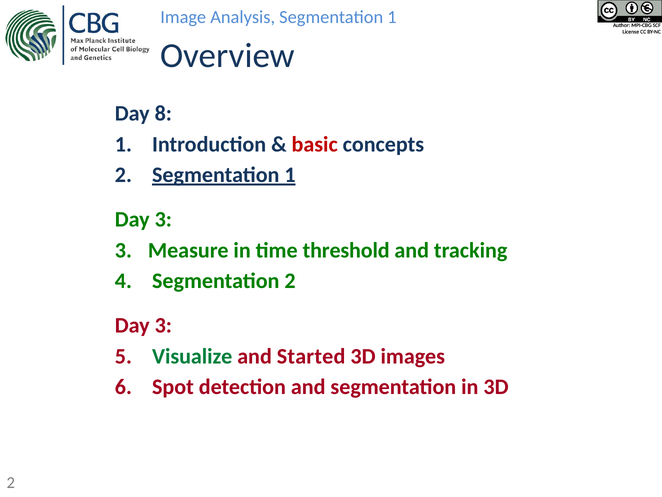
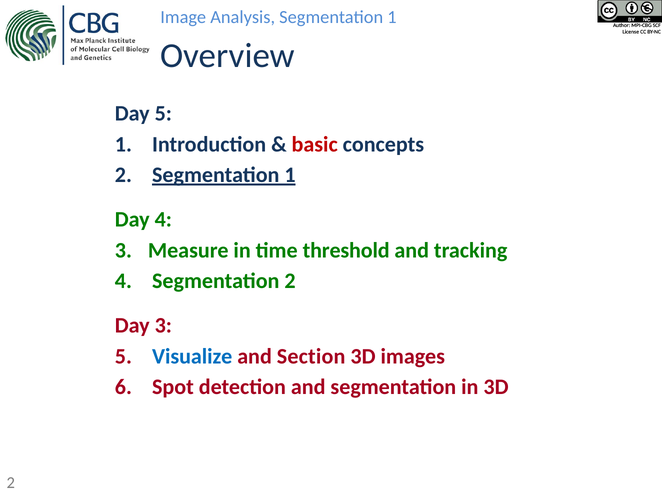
Day 8: 8 -> 5
3 at (163, 219): 3 -> 4
Visualize colour: green -> blue
Started: Started -> Section
